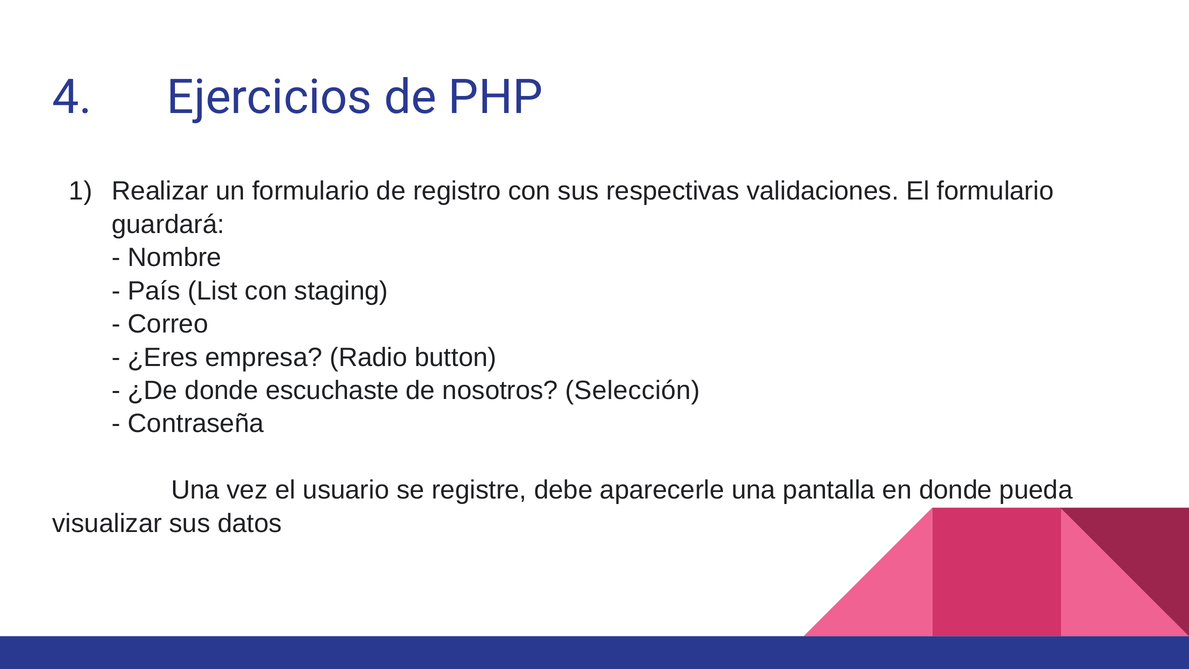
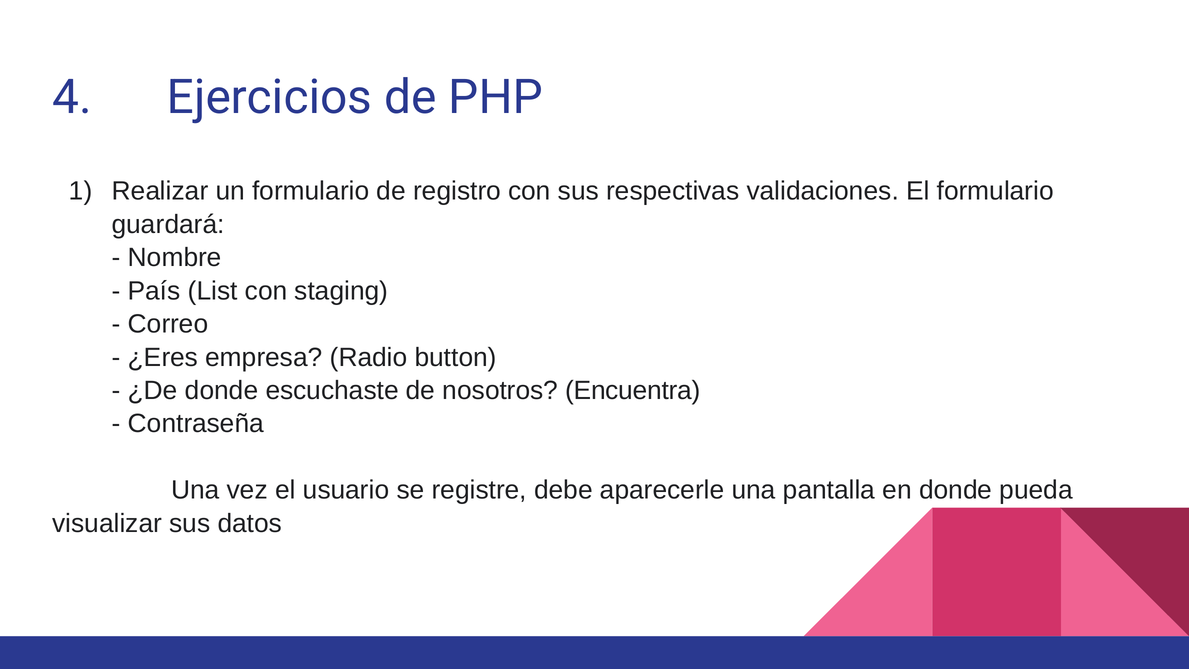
Selección: Selección -> Encuentra
